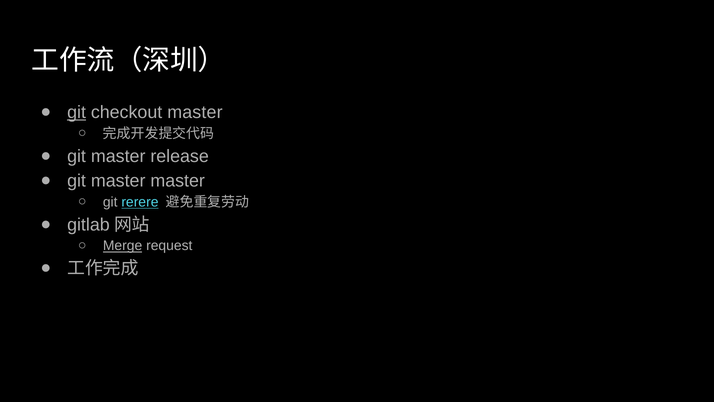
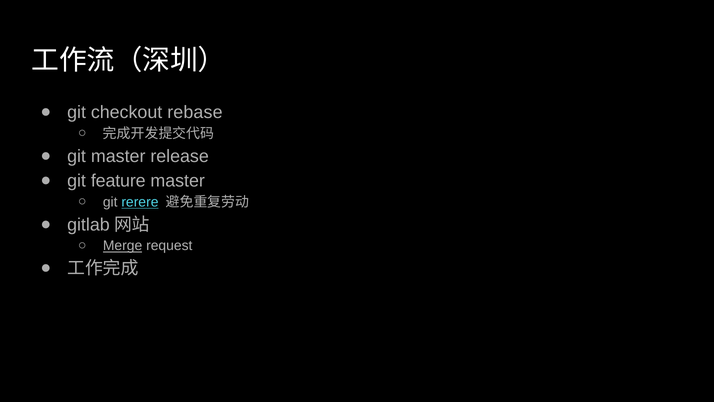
git at (77, 112) underline: present -> none
checkout master: master -> rebase
master at (118, 181): master -> feature
